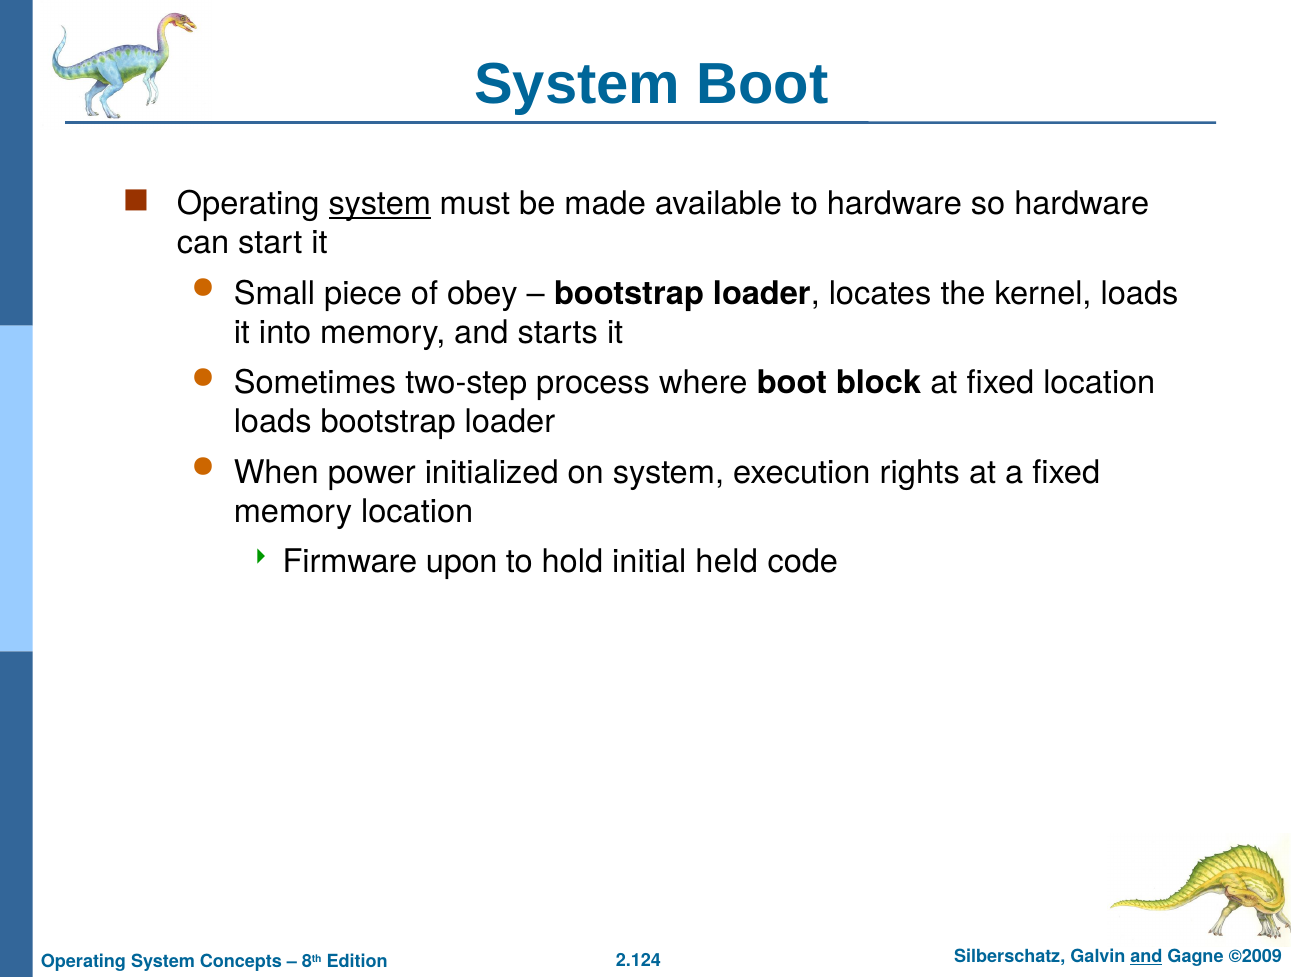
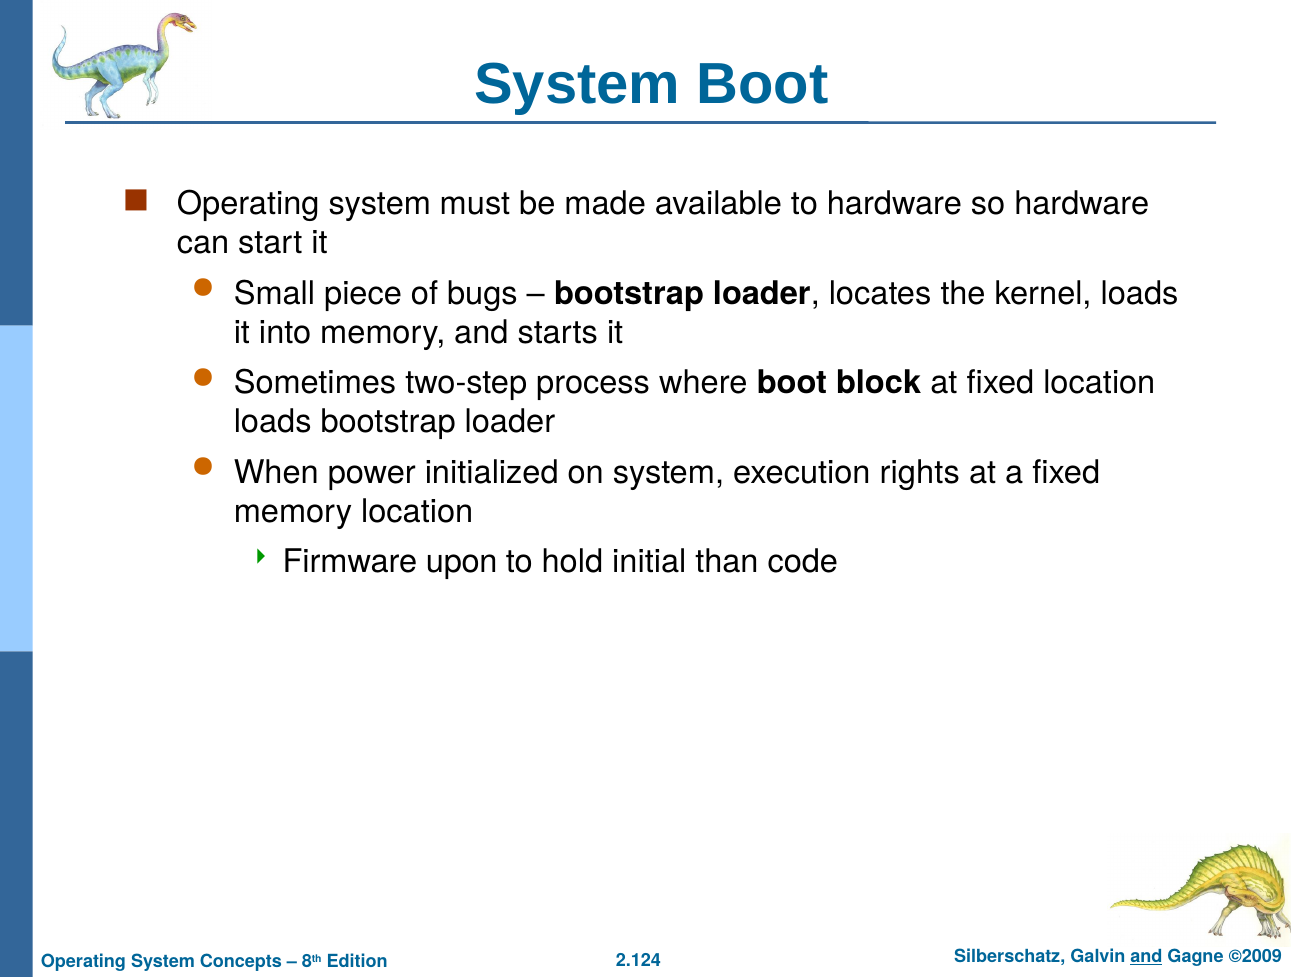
system at (380, 204) underline: present -> none
obey: obey -> bugs
held: held -> than
